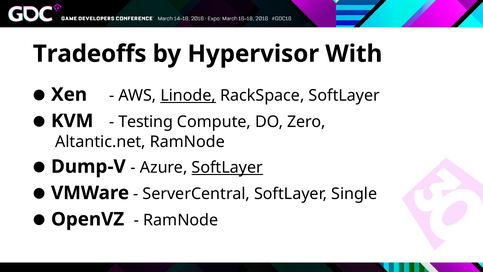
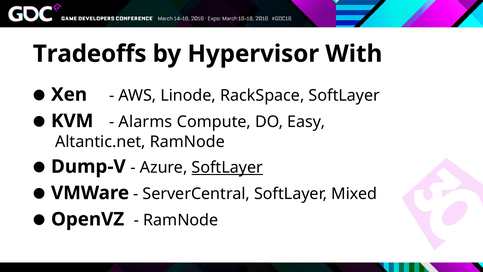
Linode underline: present -> none
Testing: Testing -> Alarms
Zero: Zero -> Easy
Single: Single -> Mixed
